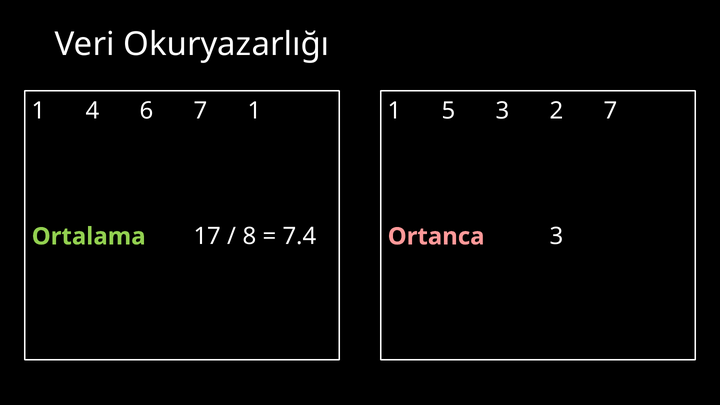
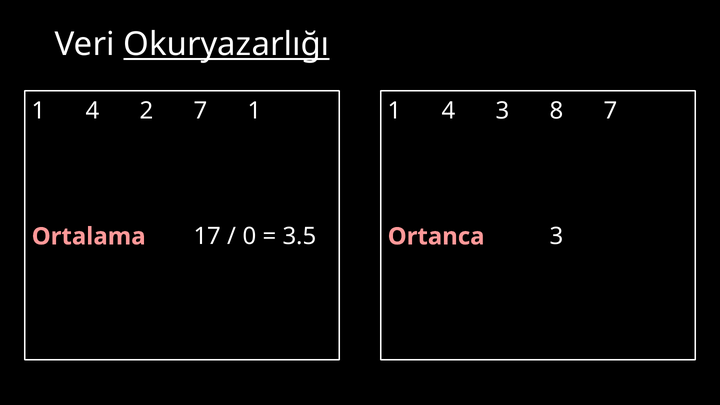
Okuryazarlığı underline: none -> present
6: 6 -> 2
5 at (449, 111): 5 -> 4
2: 2 -> 8
Ortalama colour: light green -> pink
8: 8 -> 0
7.4: 7.4 -> 3.5
